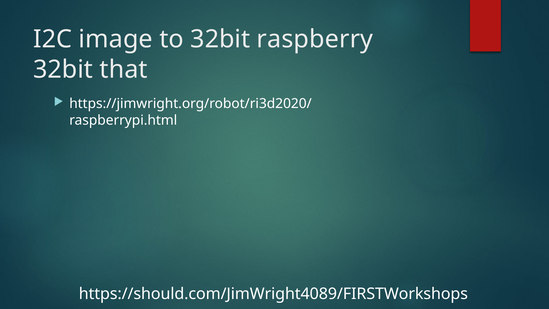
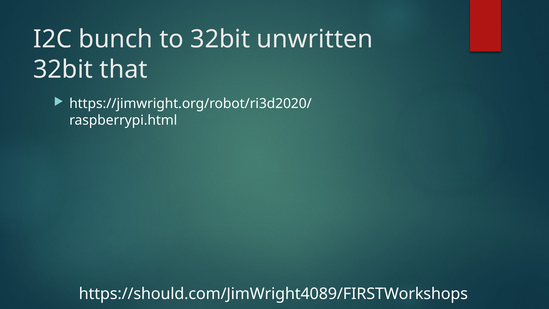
image: image -> bunch
raspberry: raspberry -> unwritten
